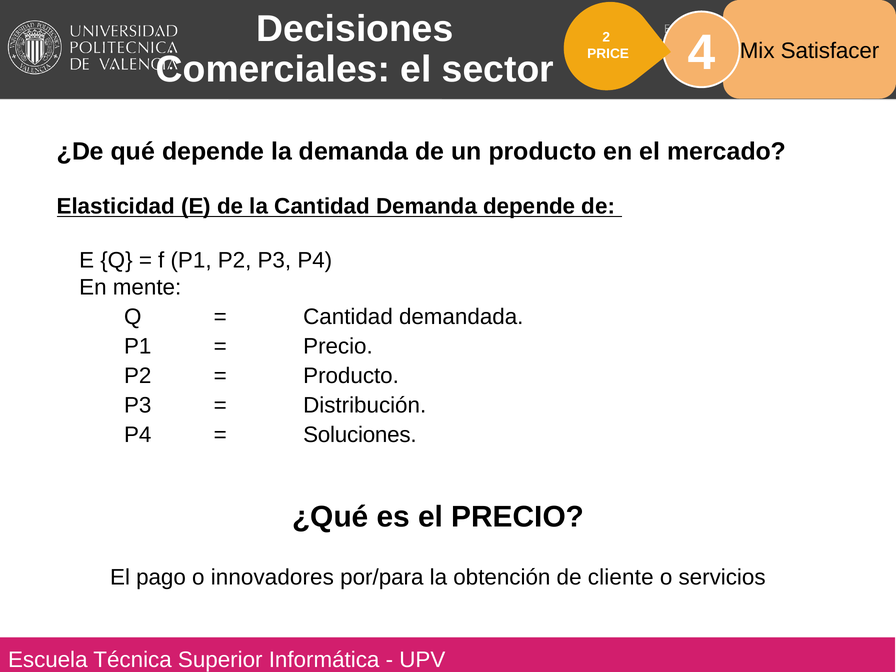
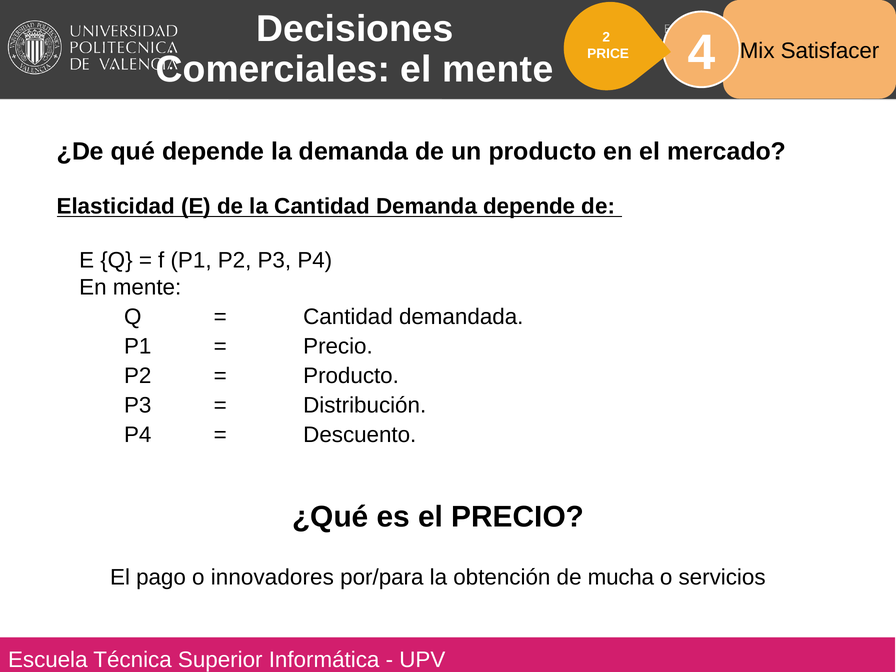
el sector: sector -> mente
Soluciones: Soluciones -> Descuento
cliente: cliente -> mucha
